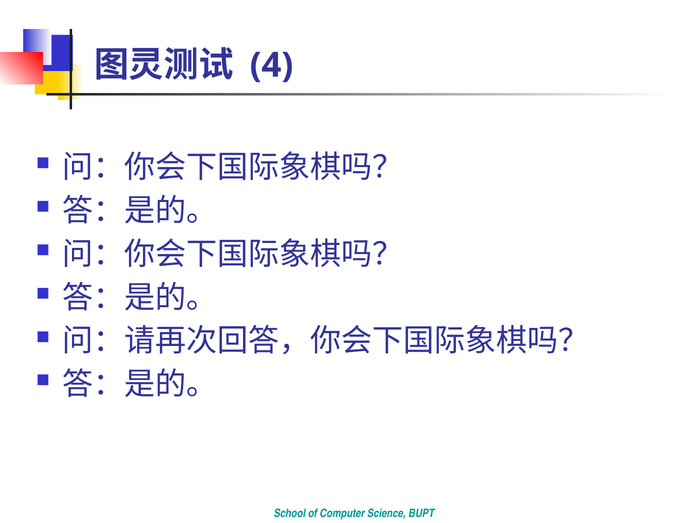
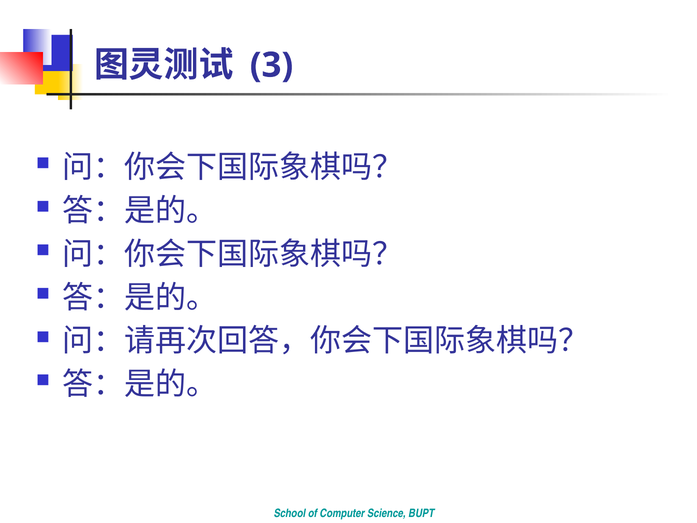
4: 4 -> 3
